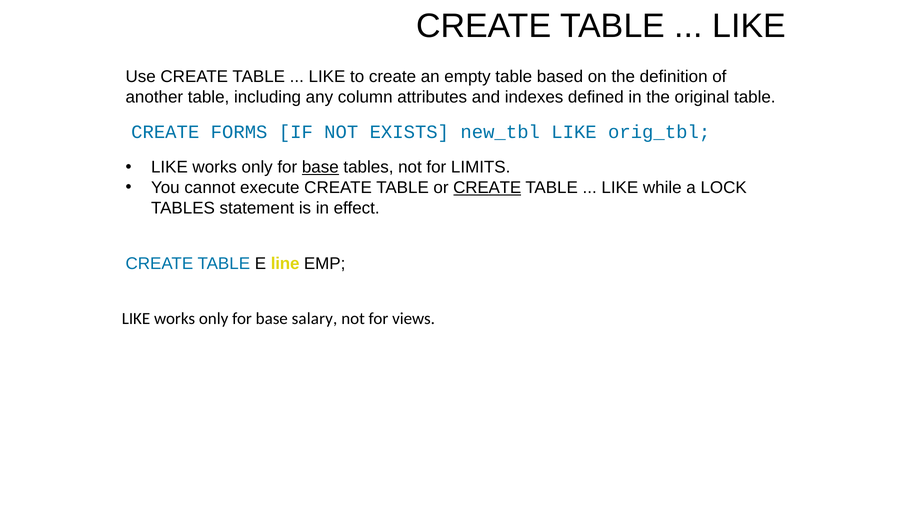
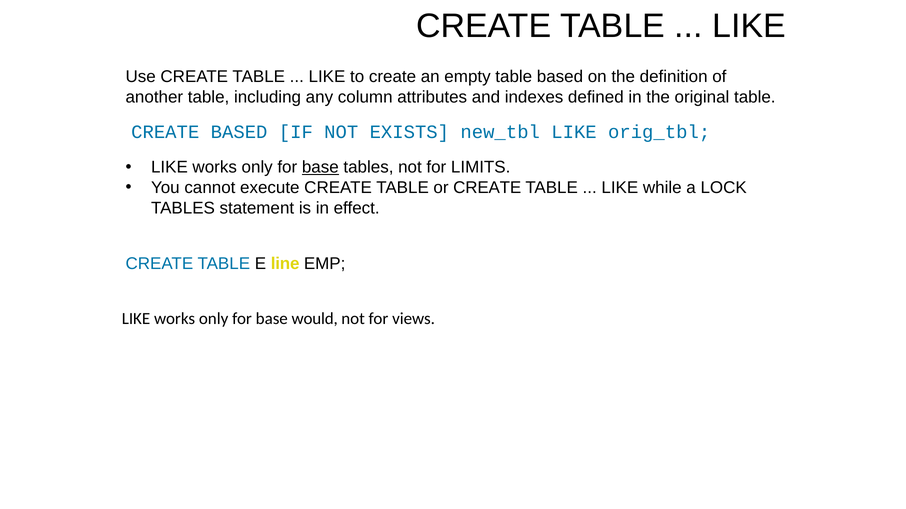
CREATE FORMS: FORMS -> BASED
CREATE at (487, 188) underline: present -> none
salary: salary -> would
